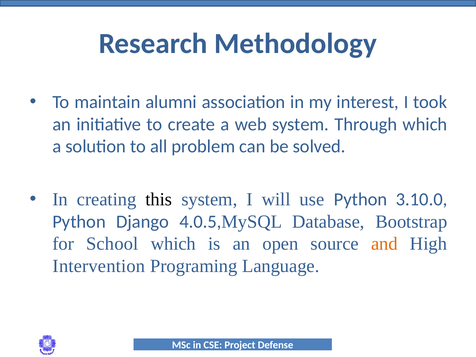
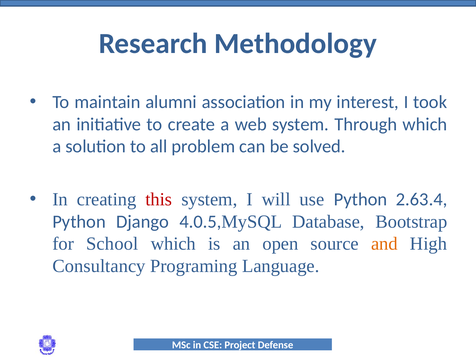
this colour: black -> red
3.10.0: 3.10.0 -> 2.63.4
Intervention: Intervention -> Consultancy
